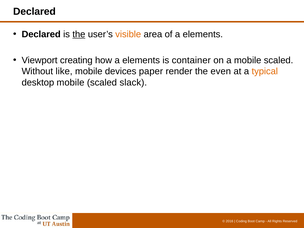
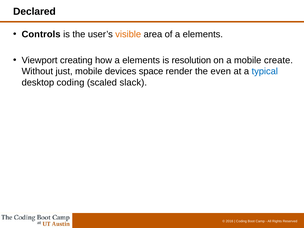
Declared at (41, 34): Declared -> Controls
the at (79, 34) underline: present -> none
container: container -> resolution
a mobile scaled: scaled -> create
like: like -> just
paper: paper -> space
typical colour: orange -> blue
desktop mobile: mobile -> coding
